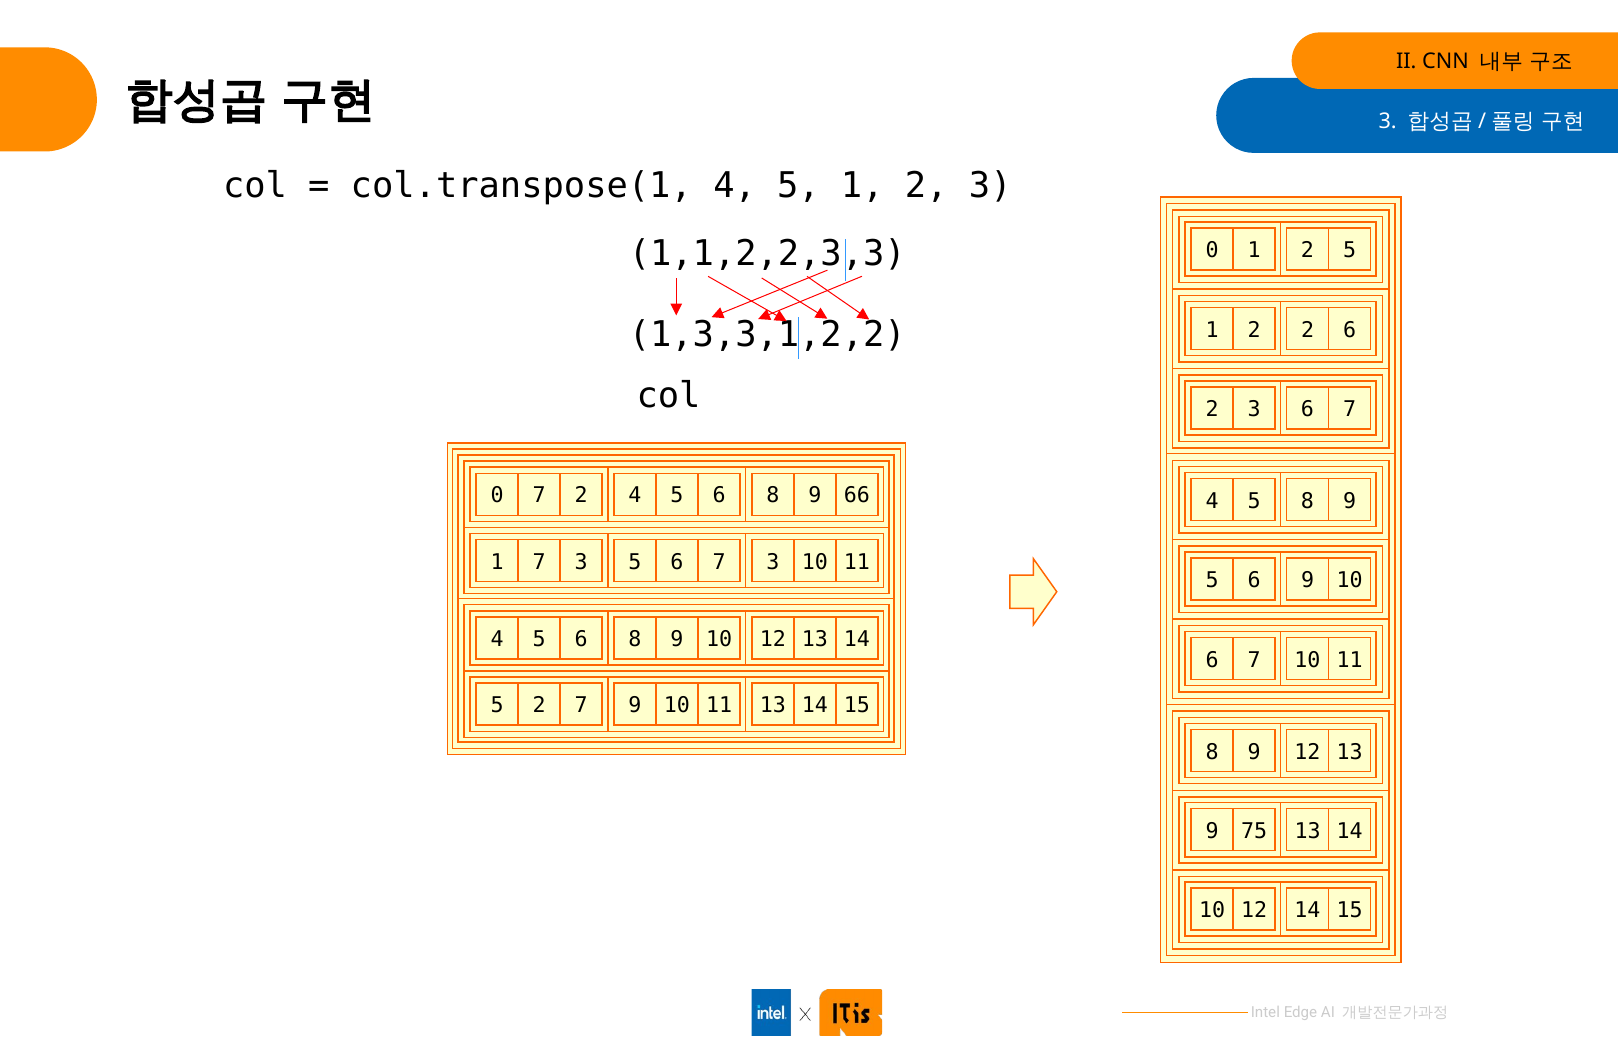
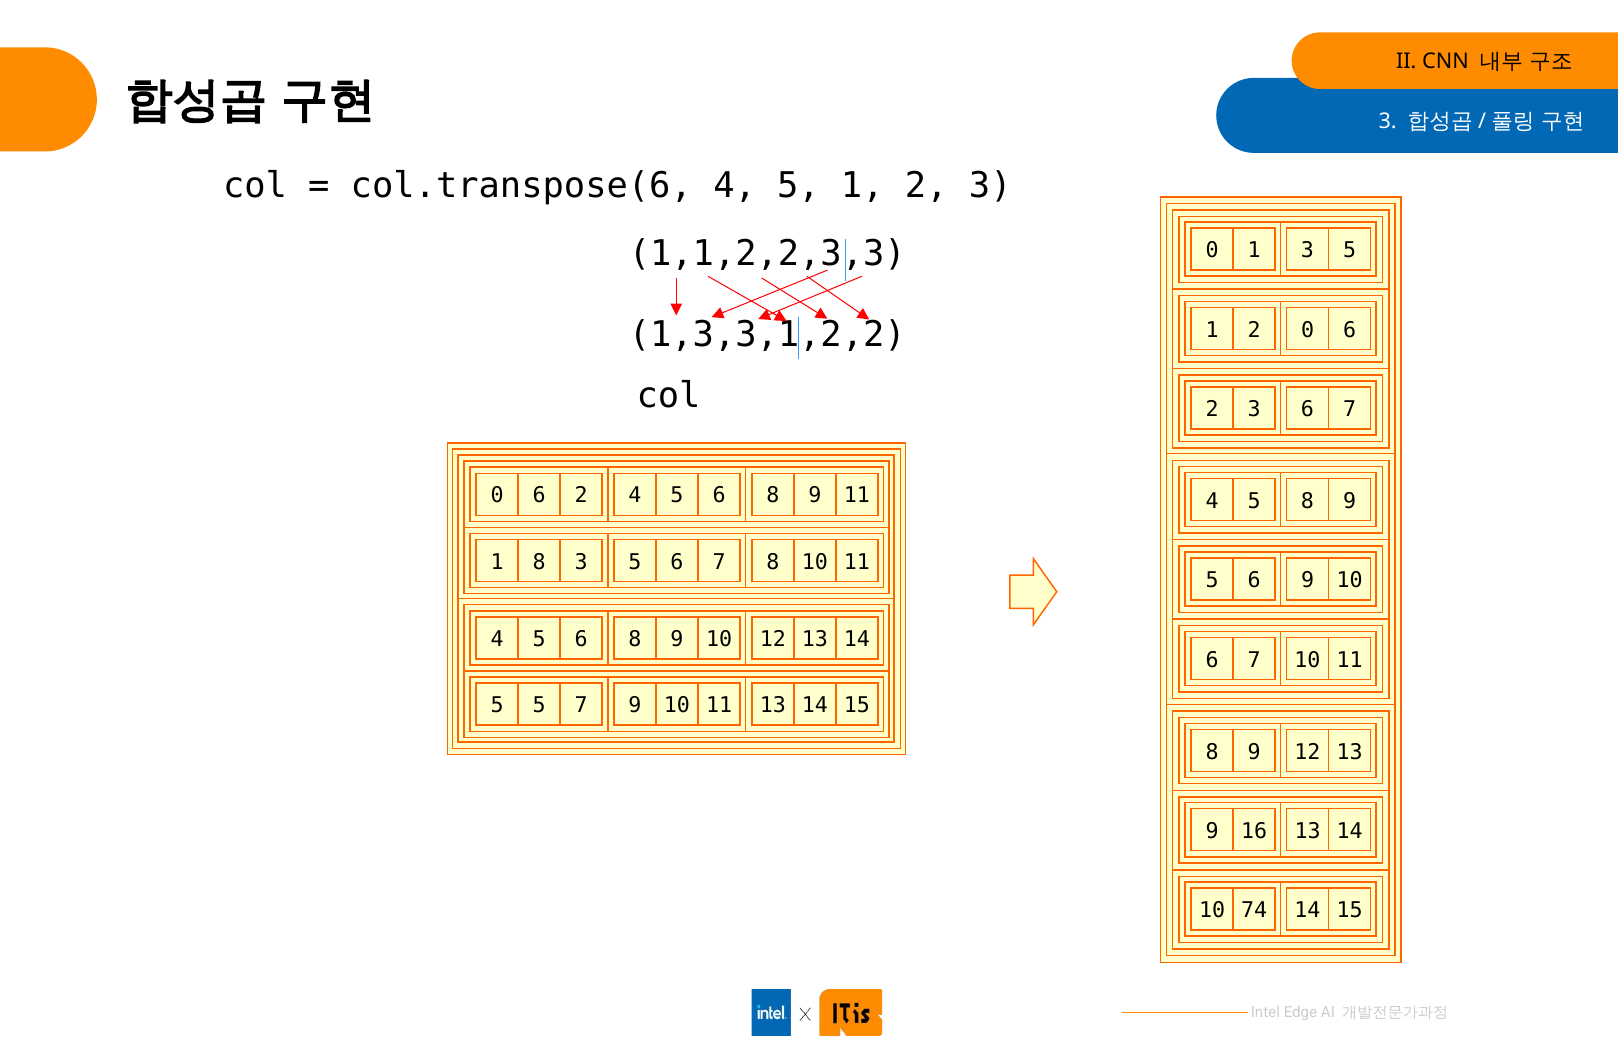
col.transpose(1: col.transpose(1 -> col.transpose(6
0 1 2: 2 -> 3
2 2: 2 -> 0
7 at (539, 496): 7 -> 6
9 66: 66 -> 11
1 7: 7 -> 8
6 7 3: 3 -> 8
5 2: 2 -> 5
75: 75 -> 16
12 at (1254, 910): 12 -> 74
